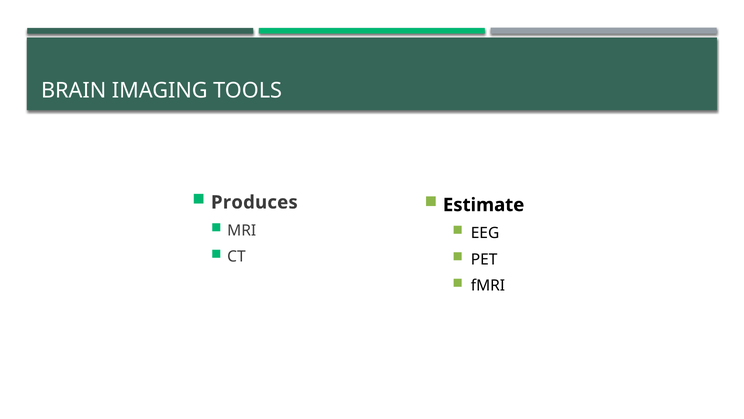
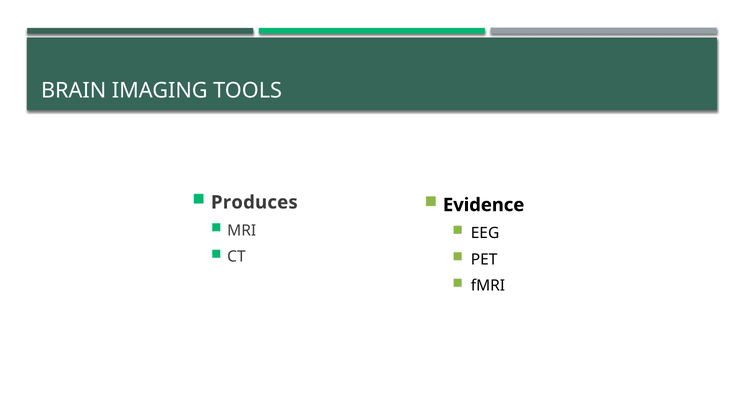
Estimate: Estimate -> Evidence
